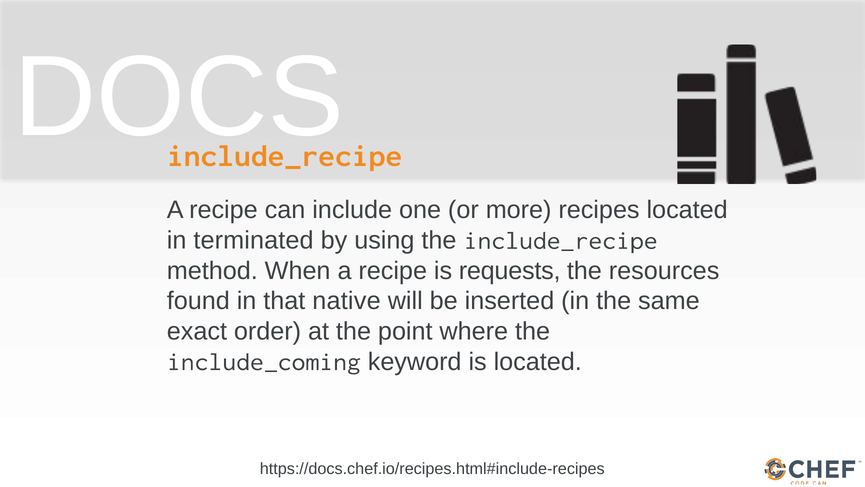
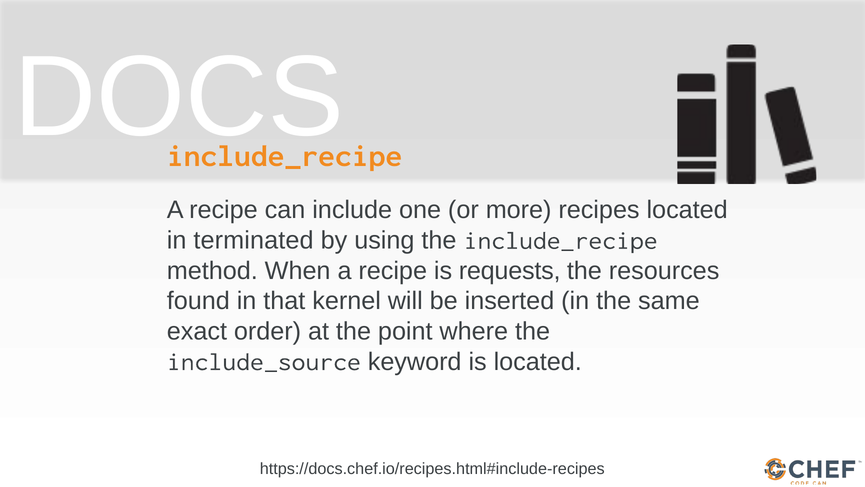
native: native -> kernel
include_coming: include_coming -> include_source
